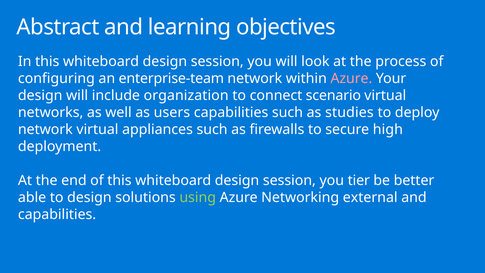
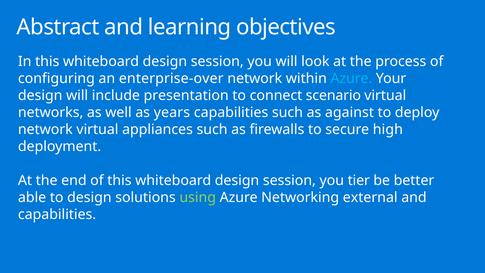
enterprise-team: enterprise-team -> enterprise-over
Azure at (351, 78) colour: pink -> light blue
organization: organization -> presentation
users: users -> years
studies: studies -> against
